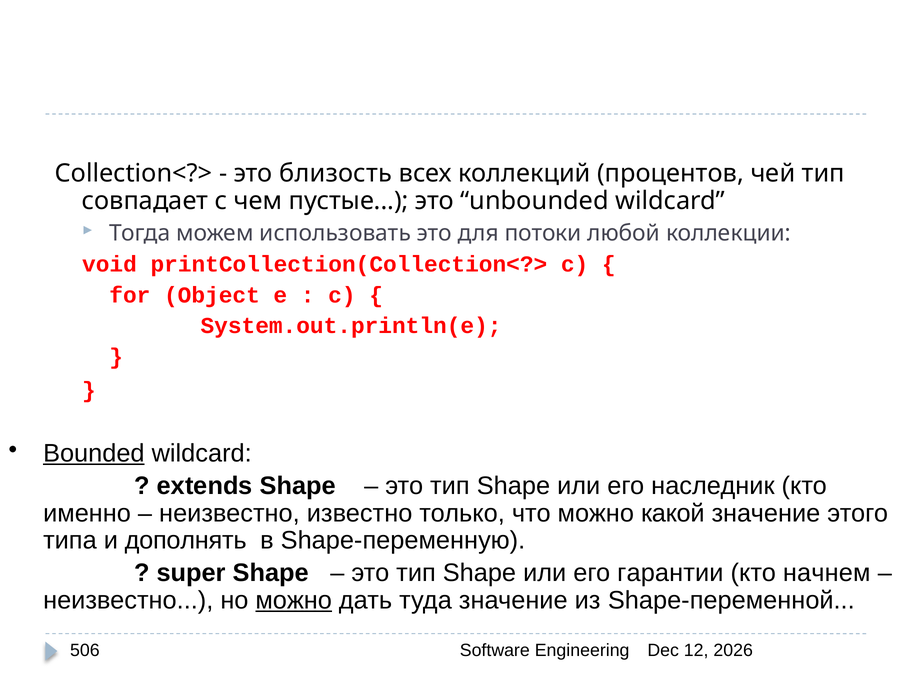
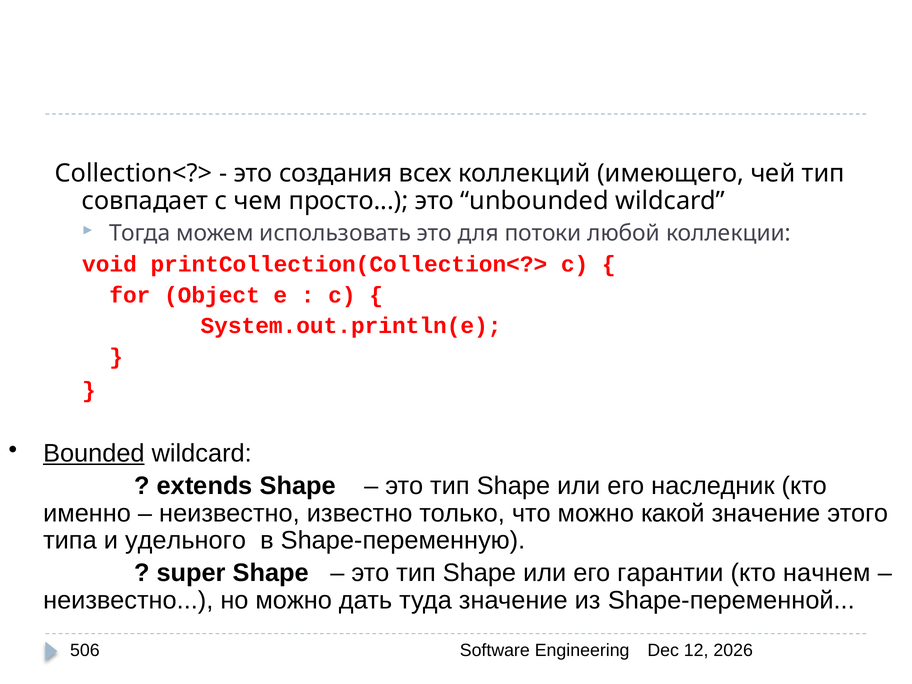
близость: близость -> создания
процентов: процентов -> имеющего
пустые: пустые -> просто
дополнять: дополнять -> удельного
можно at (294, 600) underline: present -> none
